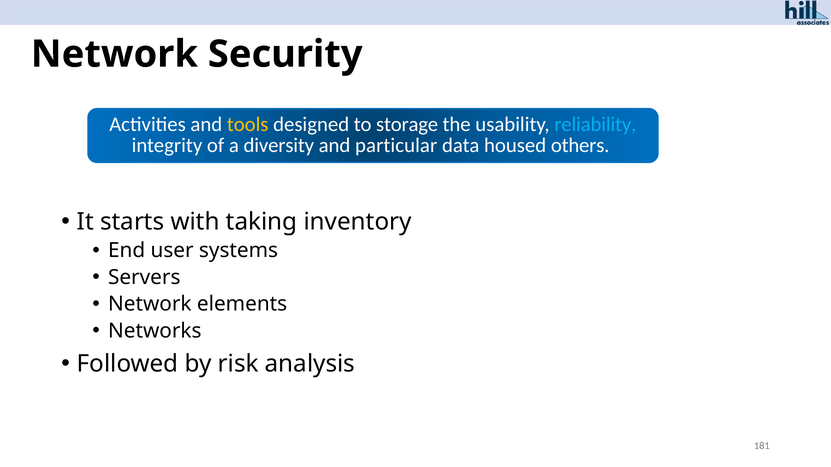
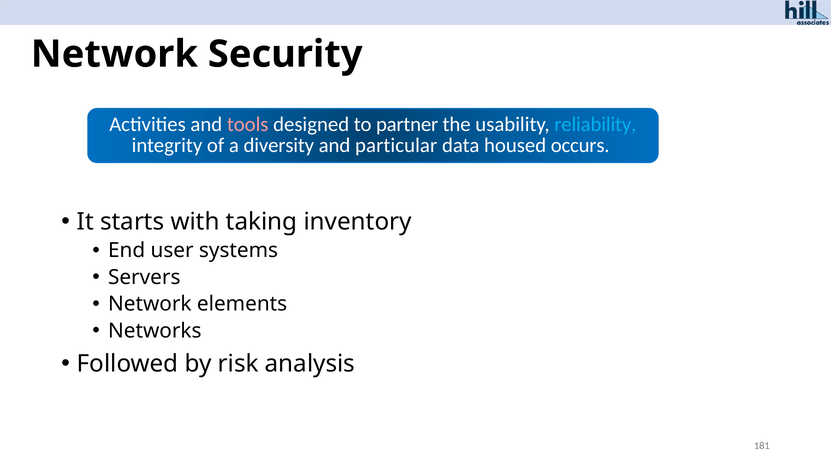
tools colour: yellow -> pink
storage: storage -> partner
others: others -> occurs
